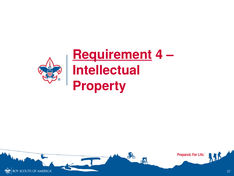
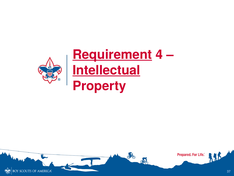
Intellectual underline: none -> present
